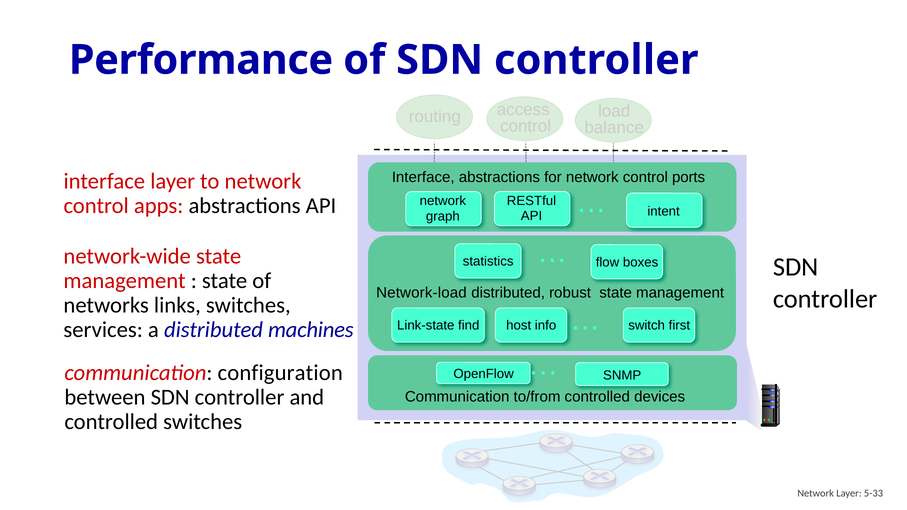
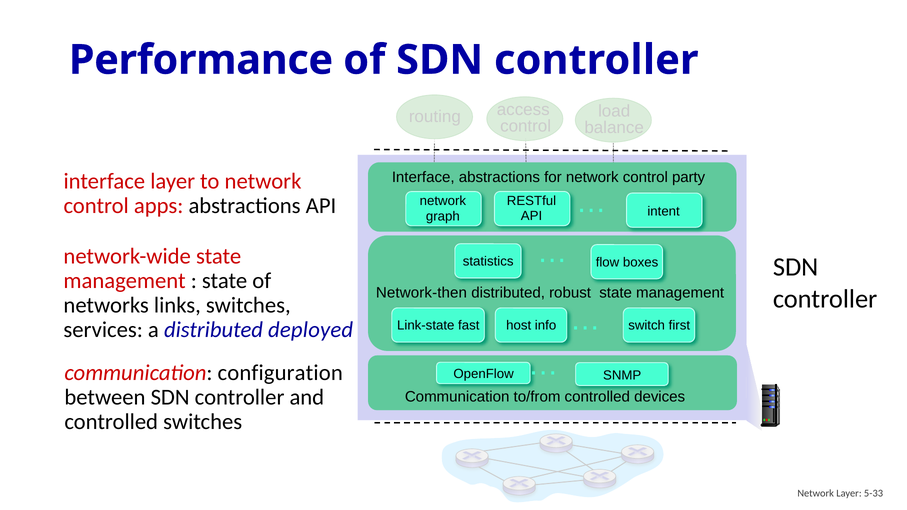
ports: ports -> party
Network-load: Network-load -> Network-then
find: find -> fast
machines: machines -> deployed
